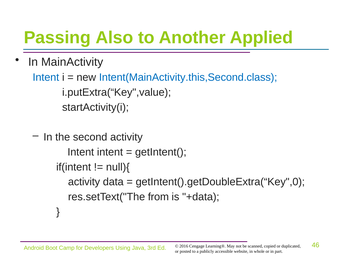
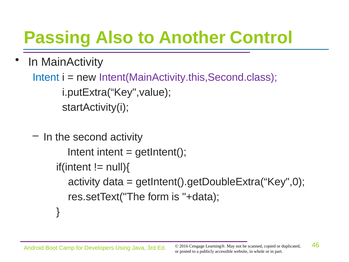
Applied: Applied -> Control
Intent(MainActivity.this,Second.class colour: blue -> purple
from: from -> form
